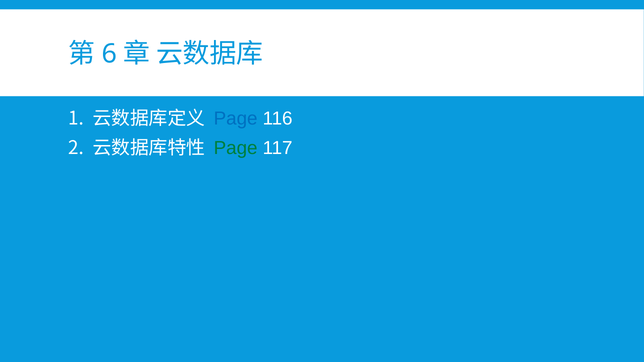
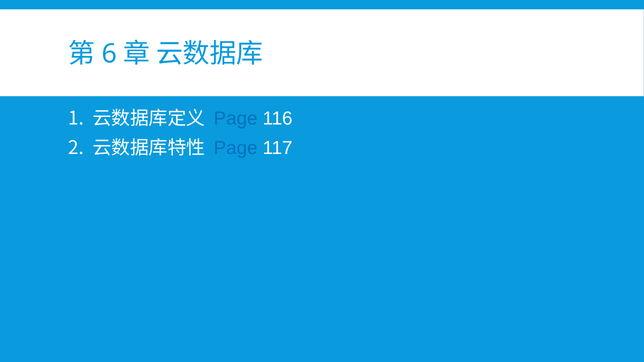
Page at (236, 148) colour: green -> blue
